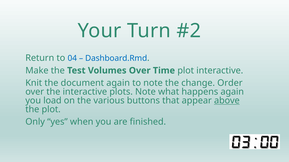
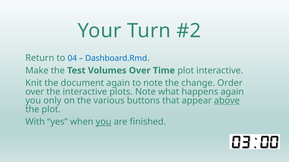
load: load -> only
Only: Only -> With
you at (104, 122) underline: none -> present
